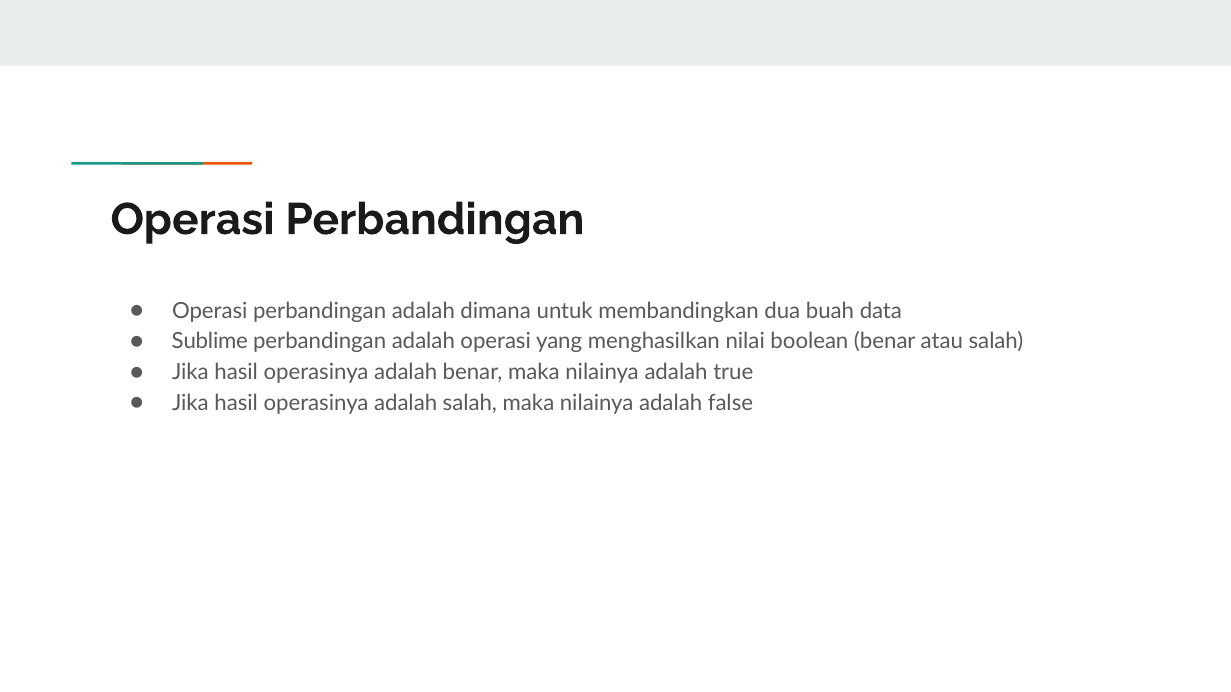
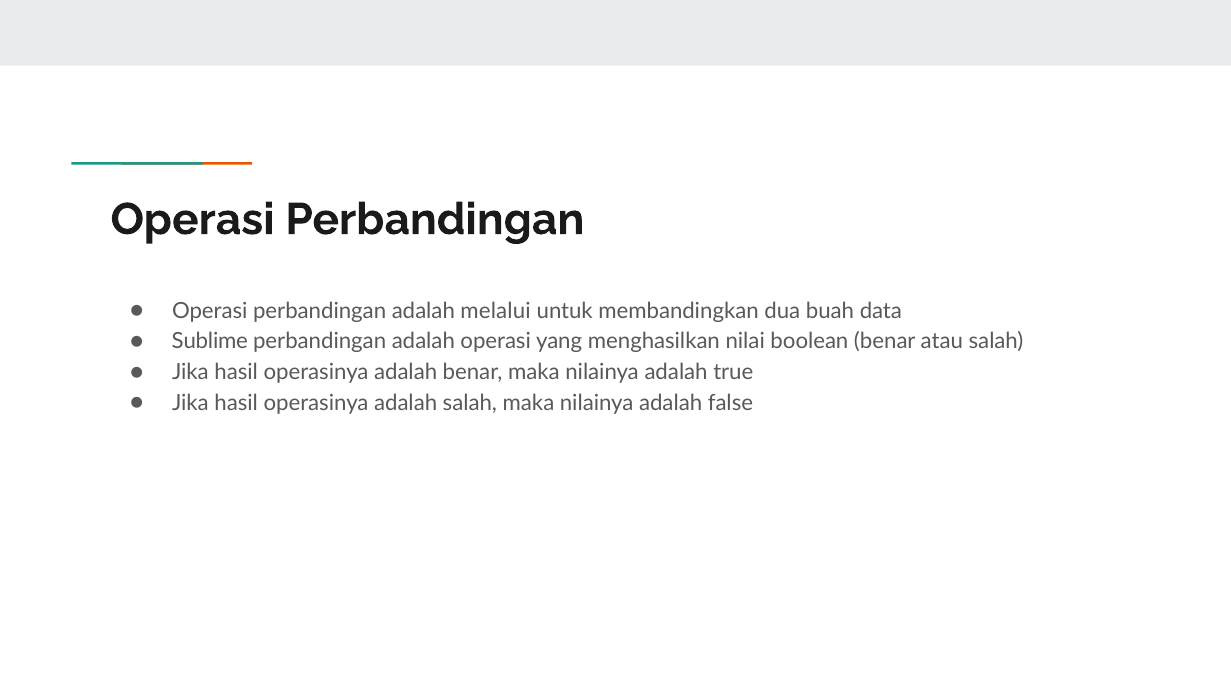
dimana: dimana -> melalui
